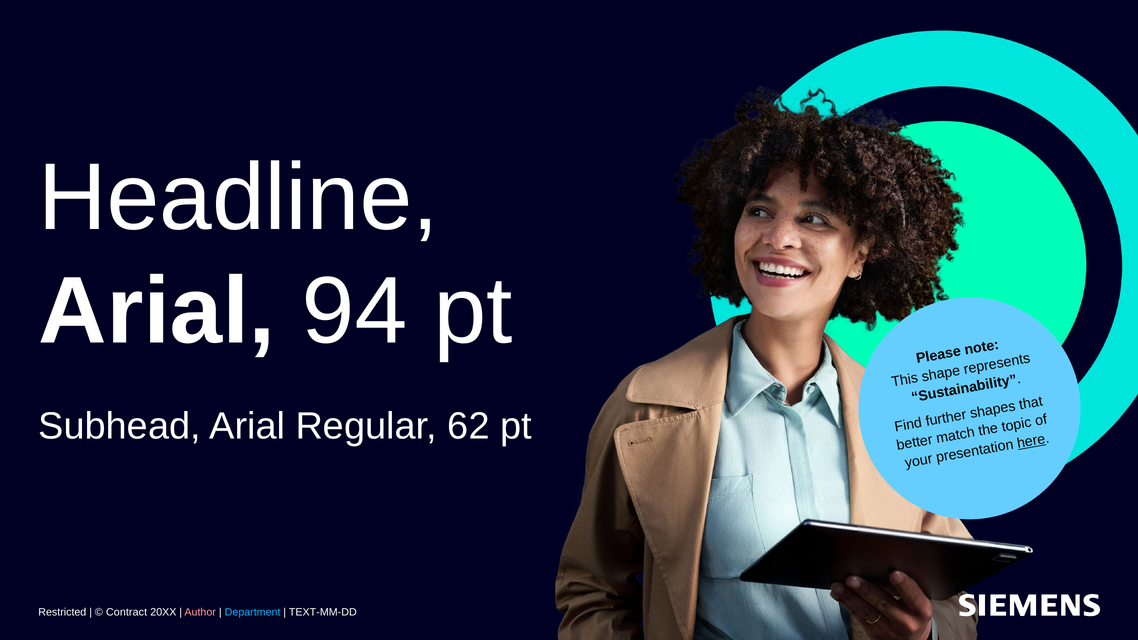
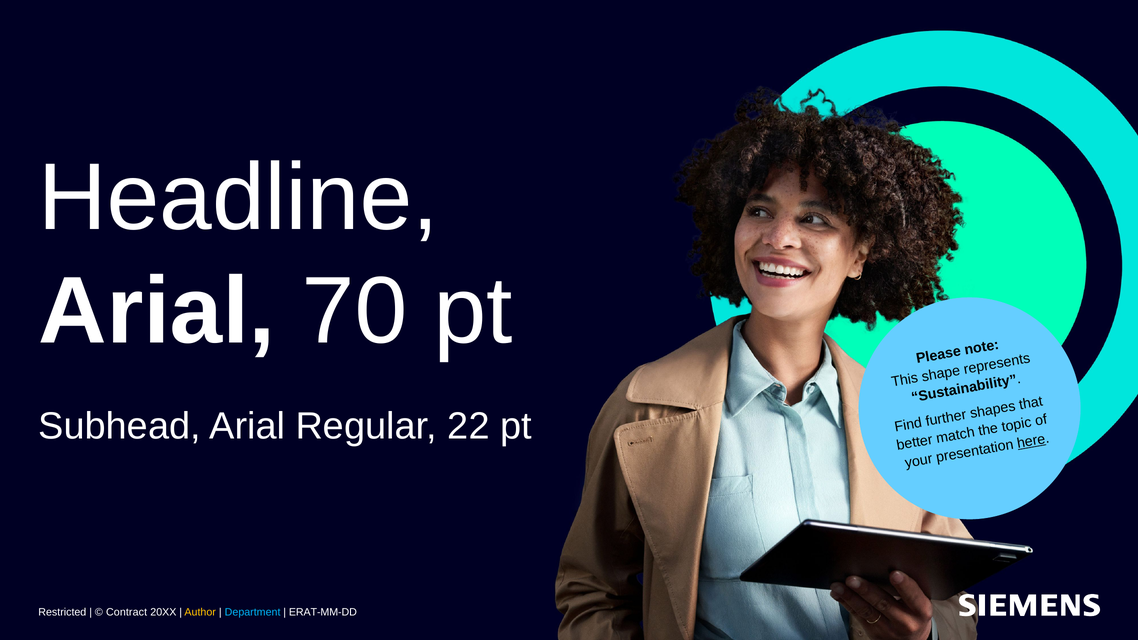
94: 94 -> 70
62: 62 -> 22
Author colour: pink -> yellow
TEXT-MM-DD: TEXT-MM-DD -> ERAT-MM-DD
